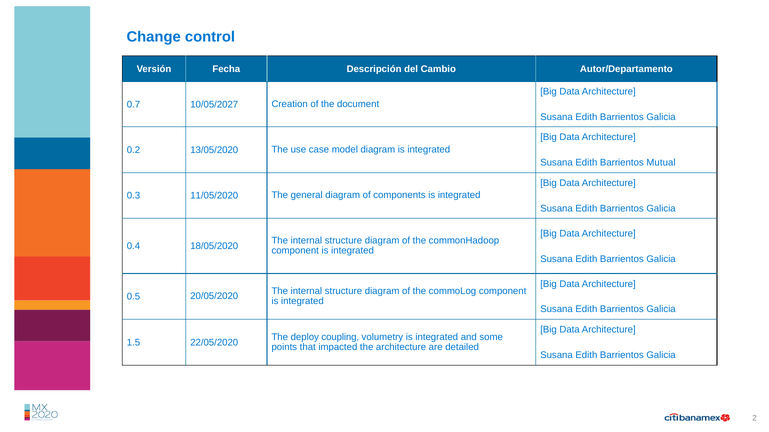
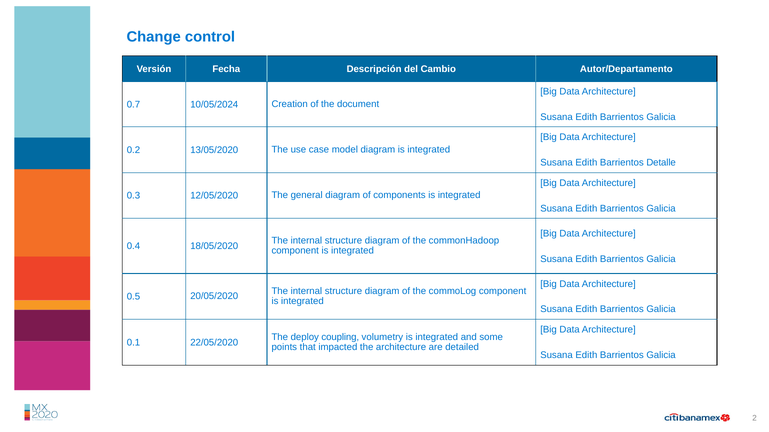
10/05/2027: 10/05/2027 -> 10/05/2024
Mutual: Mutual -> Detalle
11/05/2020: 11/05/2020 -> 12/05/2020
1.5: 1.5 -> 0.1
